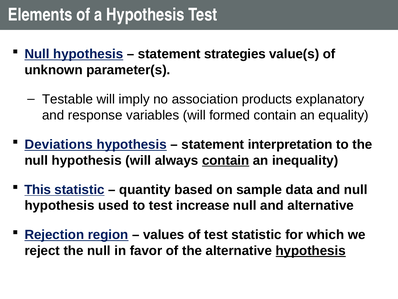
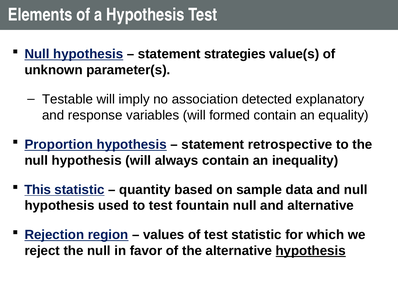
products: products -> detected
Deviations: Deviations -> Proportion
interpretation: interpretation -> retrospective
contain at (226, 160) underline: present -> none
increase: increase -> fountain
